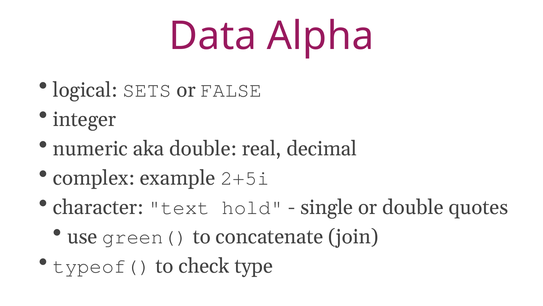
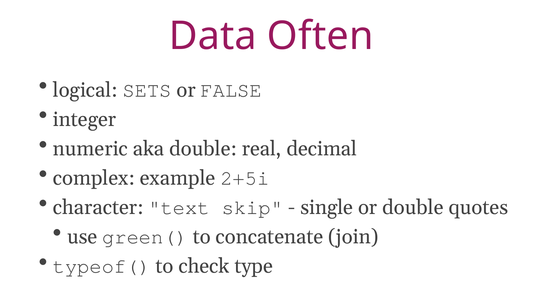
Alpha: Alpha -> Often
hold: hold -> skip
